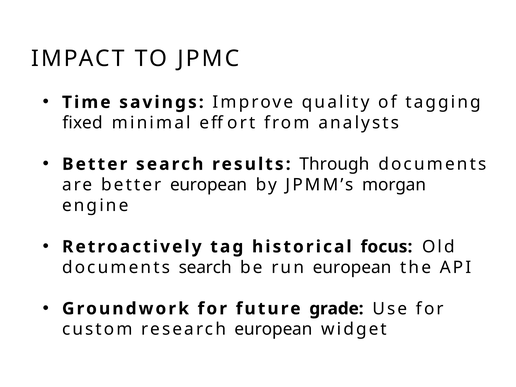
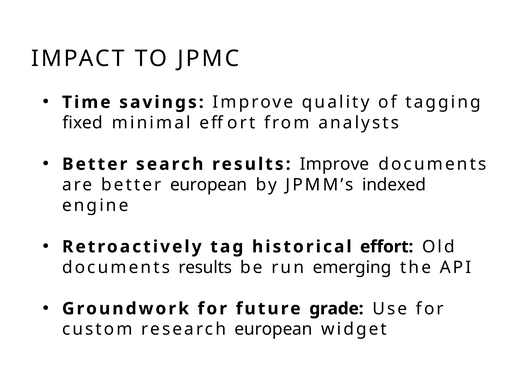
results Through: Through -> Improve
morgan: morgan -> indexed
historical focus: focus -> effort
documents search: search -> results
run european: european -> emerging
